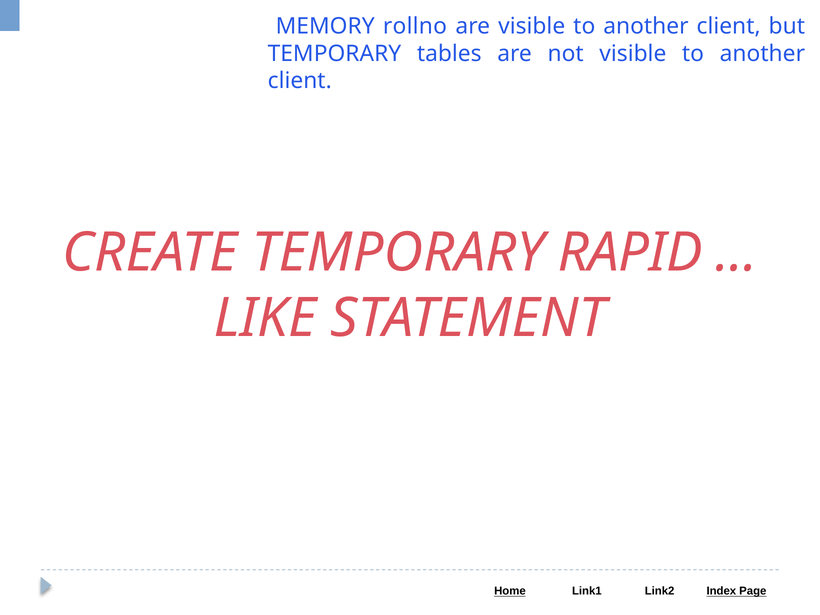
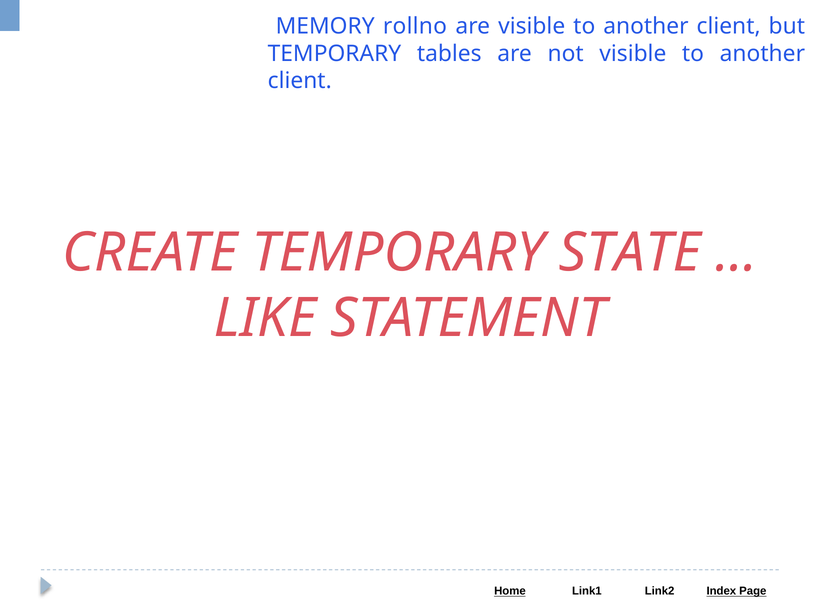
RAPID: RAPID -> STATE
